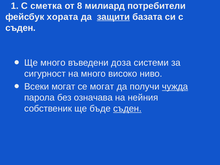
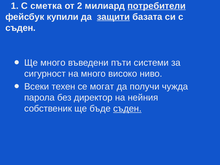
8: 8 -> 2
потребители underline: none -> present
хората: хората -> купили
доза: доза -> пъти
Всеки могат: могат -> техен
чужда underline: present -> none
означава: означава -> директор
